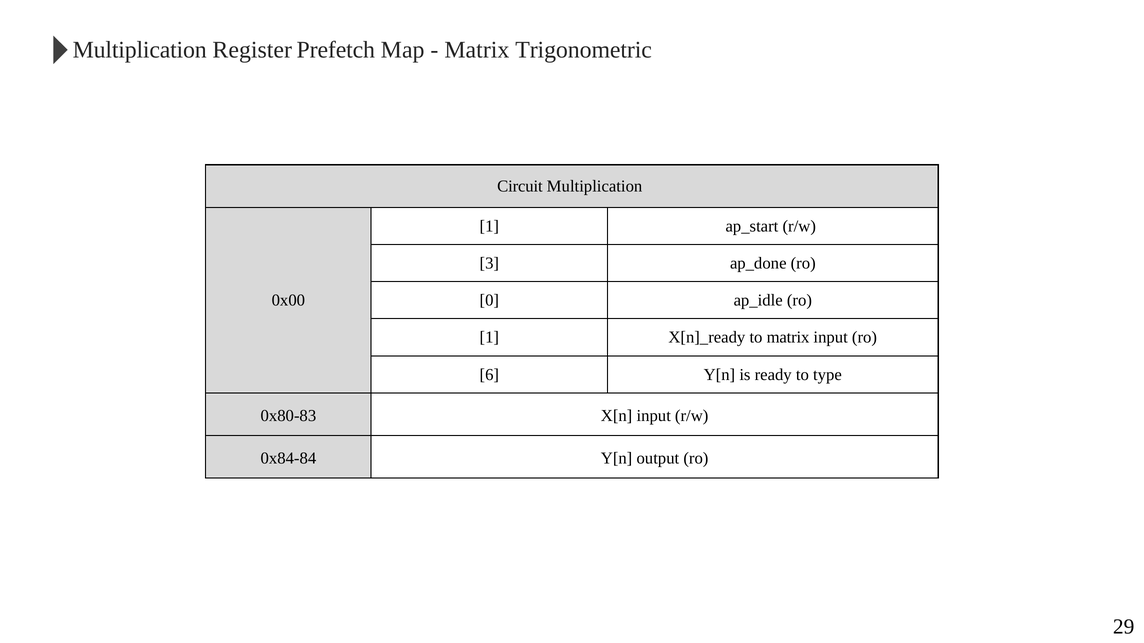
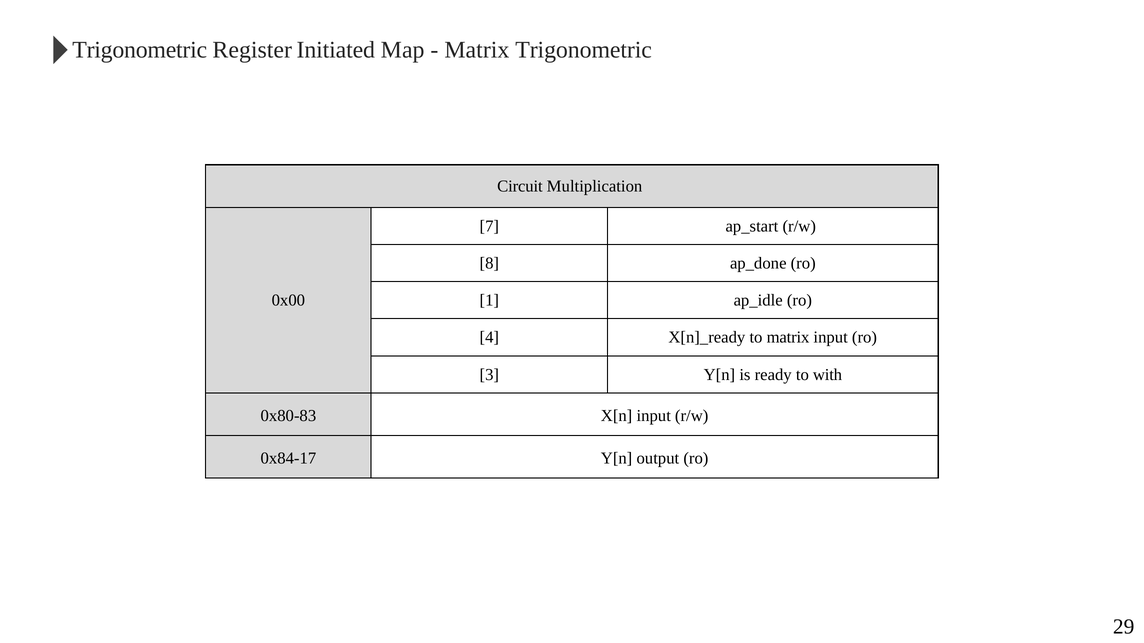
Multiplication at (140, 50): Multiplication -> Trigonometric
Prefetch: Prefetch -> Initiated
1 at (489, 226): 1 -> 7
3: 3 -> 8
0: 0 -> 1
1 at (489, 338): 1 -> 4
6: 6 -> 3
type: type -> with
0x84-84: 0x84-84 -> 0x84-17
